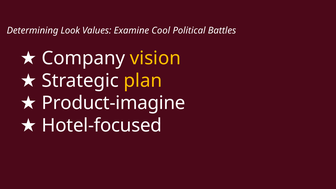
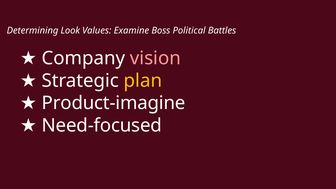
Cool: Cool -> Boss
vision colour: yellow -> pink
Hotel-focused: Hotel-focused -> Need-focused
